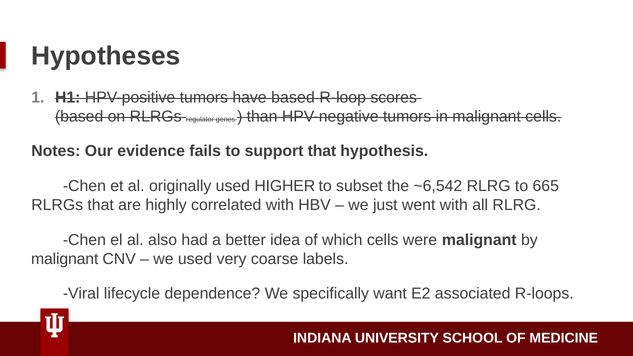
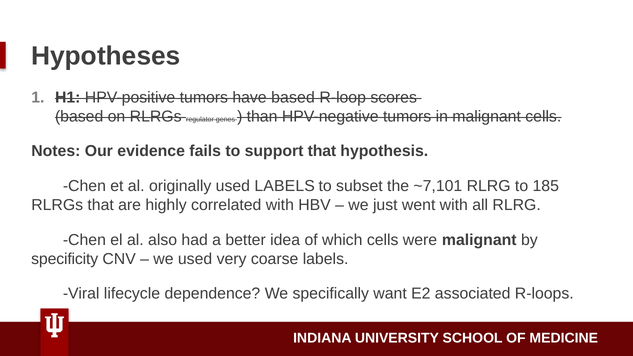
used HIGHER: HIGHER -> LABELS
~6,542: ~6,542 -> ~7,101
665: 665 -> 185
malignant at (65, 259): malignant -> specificity
